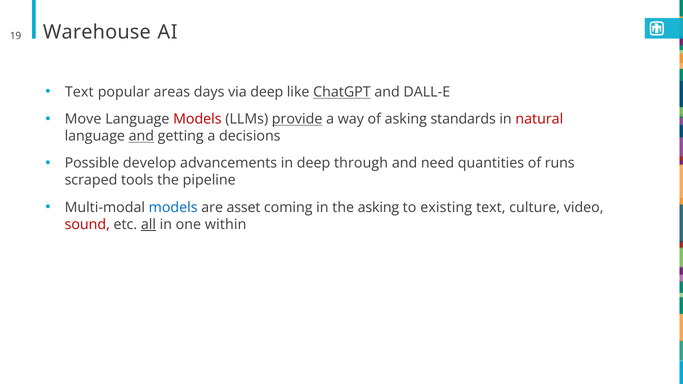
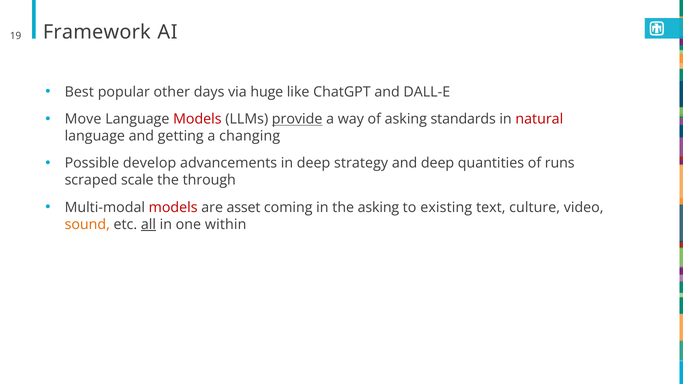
Warehouse: Warehouse -> Framework
Text at (79, 92): Text -> Best
areas: areas -> other
via deep: deep -> huge
ChatGPT underline: present -> none
and at (141, 136) underline: present -> none
decisions: decisions -> changing
through: through -> strategy
and need: need -> deep
tools: tools -> scale
pipeline: pipeline -> through
models at (173, 207) colour: blue -> red
sound colour: red -> orange
